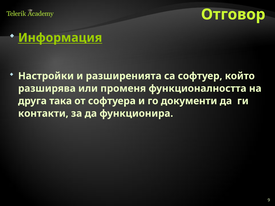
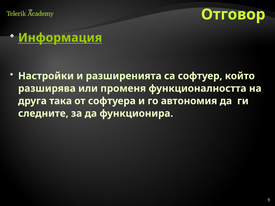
документи: документи -> автономия
контакти: контакти -> следните
